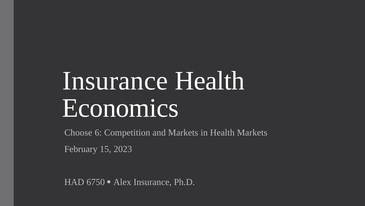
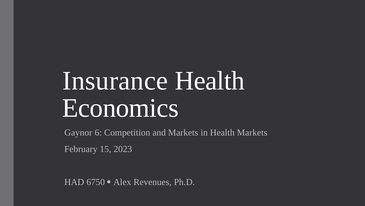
Choose: Choose -> Gaynor
Alex Insurance: Insurance -> Revenues
